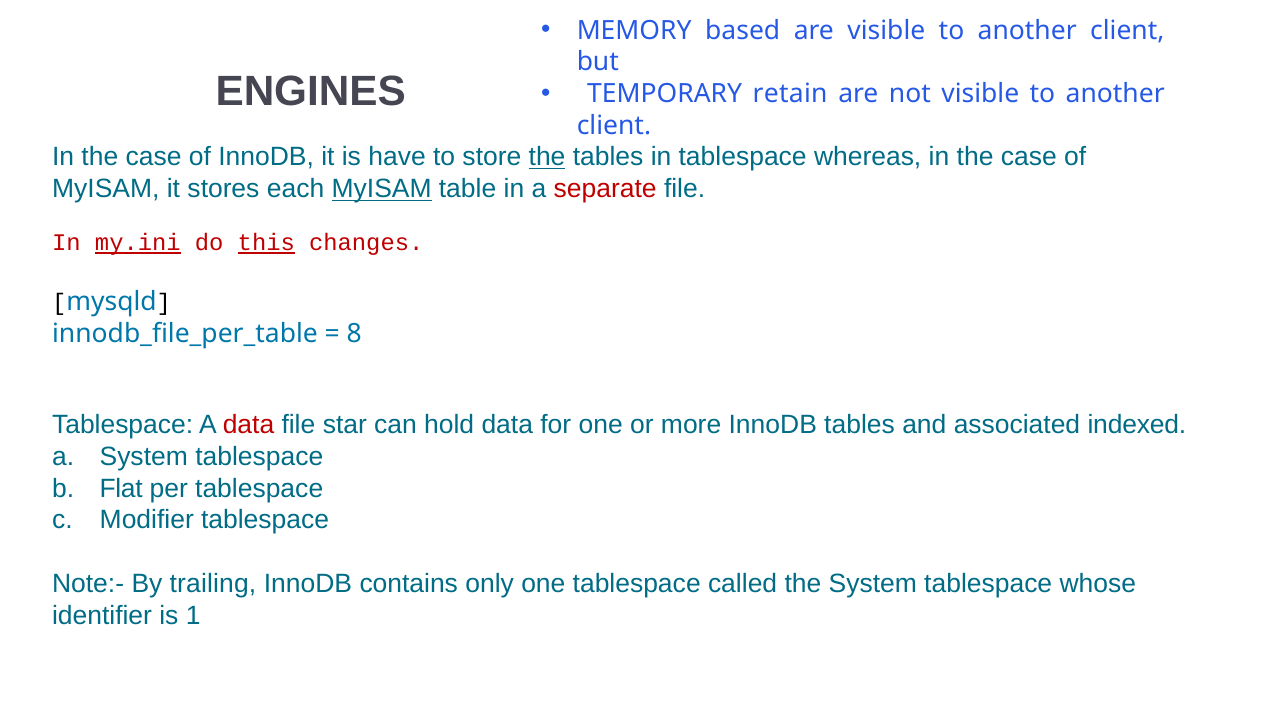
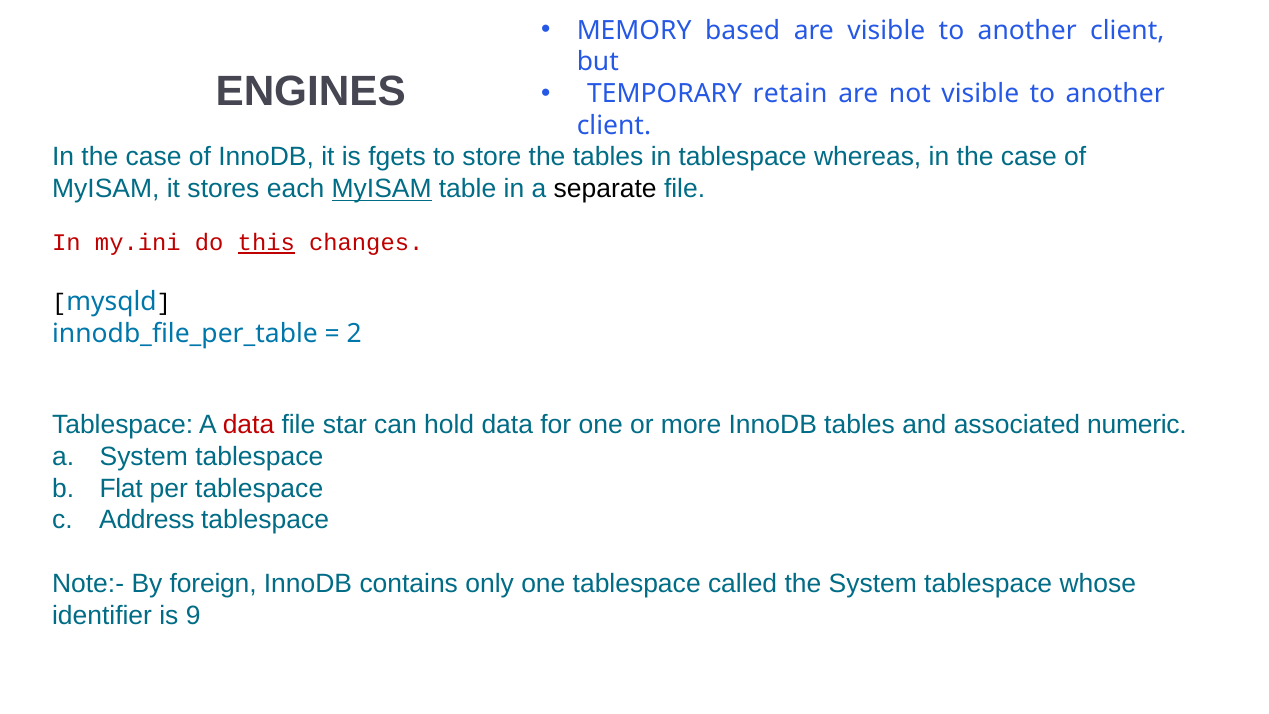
have: have -> fgets
the at (547, 157) underline: present -> none
separate colour: red -> black
my.ini underline: present -> none
8: 8 -> 2
indexed: indexed -> numeric
Modifier: Modifier -> Address
trailing: trailing -> foreign
1: 1 -> 9
